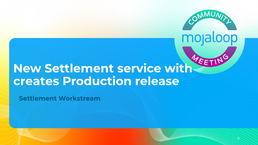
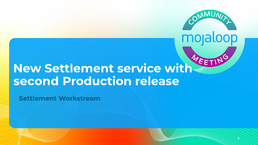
creates: creates -> second
